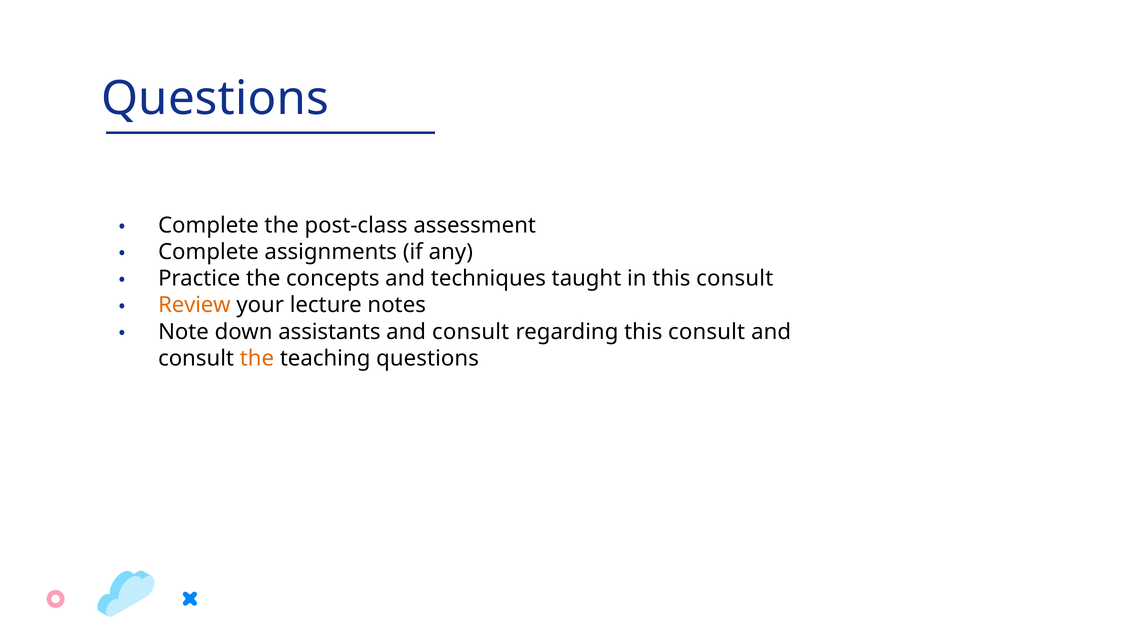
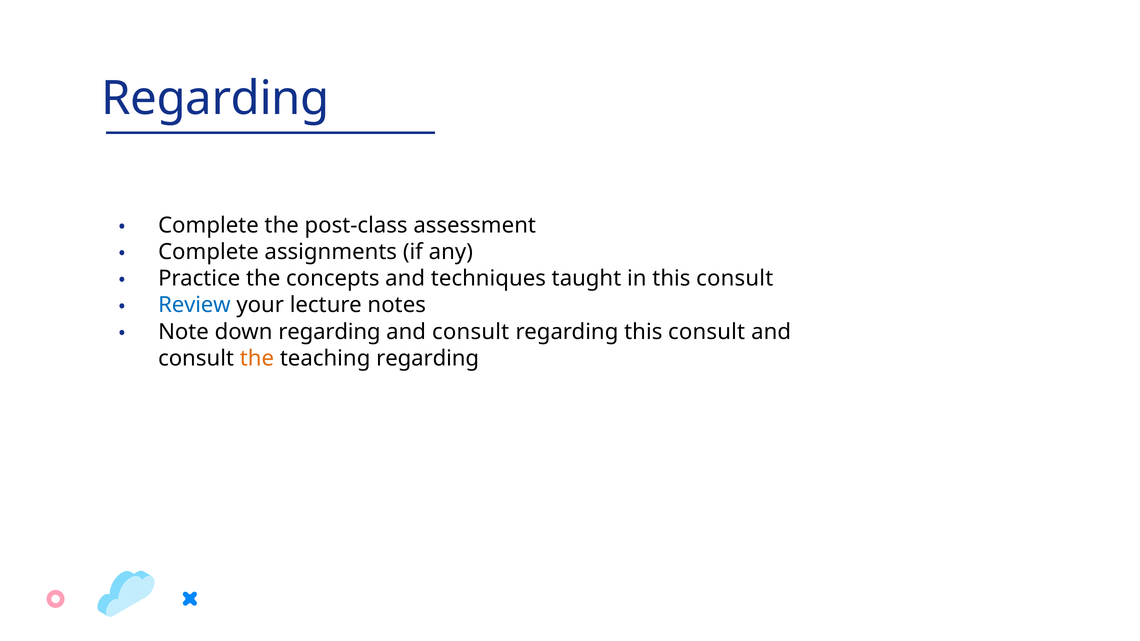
Questions at (215, 99): Questions -> Regarding
Review colour: orange -> blue
down assistants: assistants -> regarding
teaching questions: questions -> regarding
